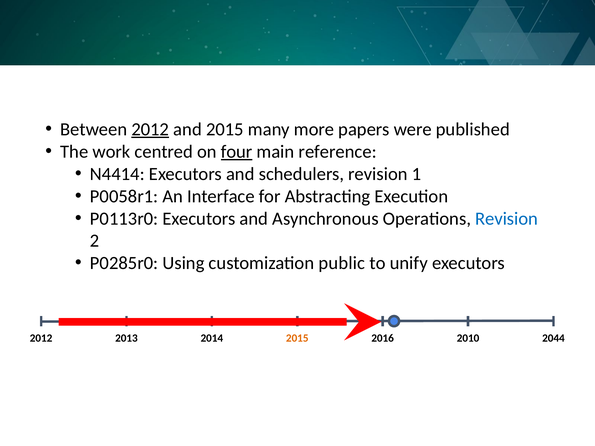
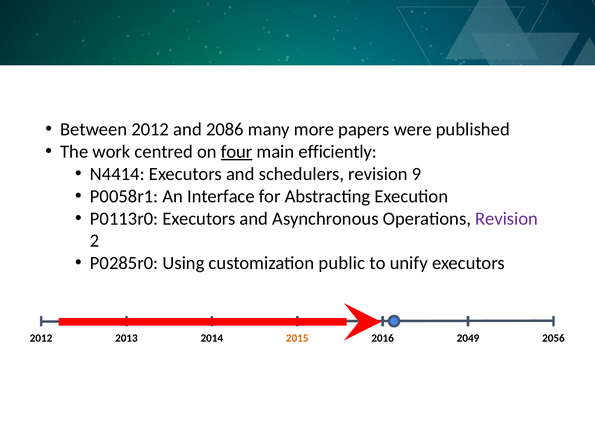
2012 at (150, 129) underline: present -> none
and 2015: 2015 -> 2086
reference: reference -> efficiently
1: 1 -> 9
Revision at (507, 219) colour: blue -> purple
2010: 2010 -> 2049
2044: 2044 -> 2056
